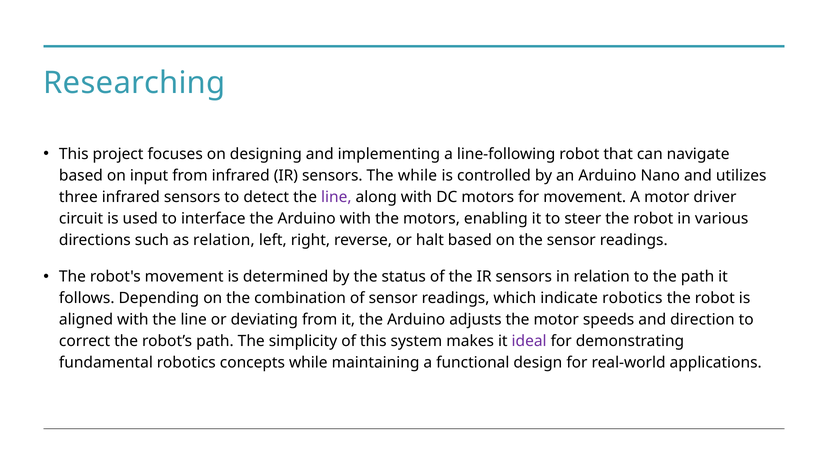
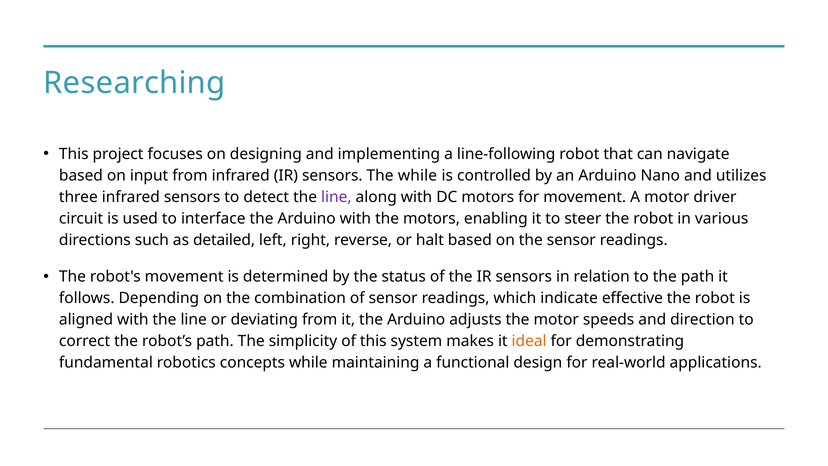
as relation: relation -> detailed
indicate robotics: robotics -> effective
ideal colour: purple -> orange
